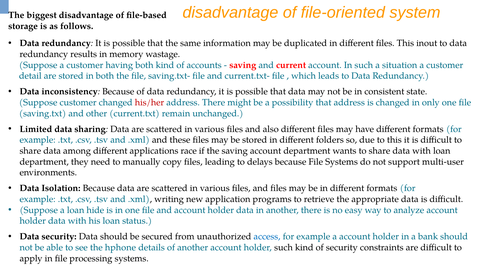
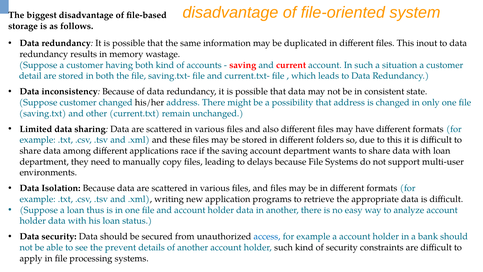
his/her colour: red -> black
hide: hide -> thus
hphone: hphone -> prevent
